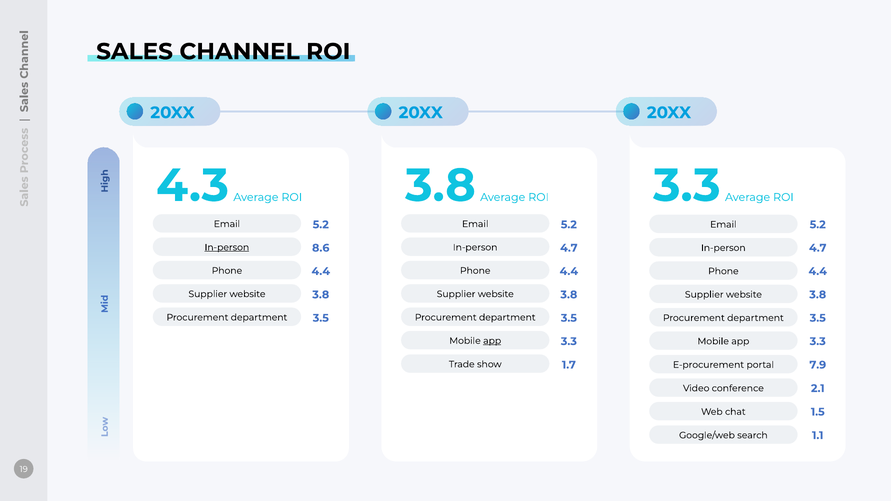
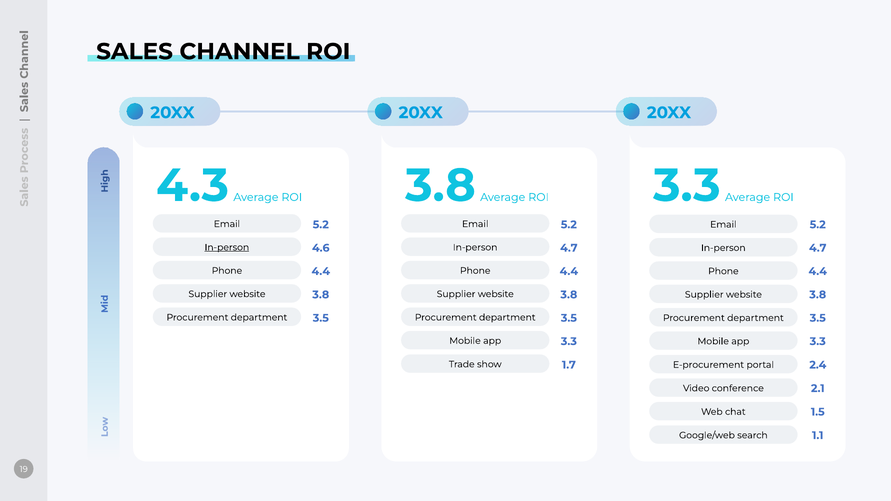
8.6: 8.6 -> 4.6
app at (492, 341) underline: present -> none
7.9: 7.9 -> 2.4
